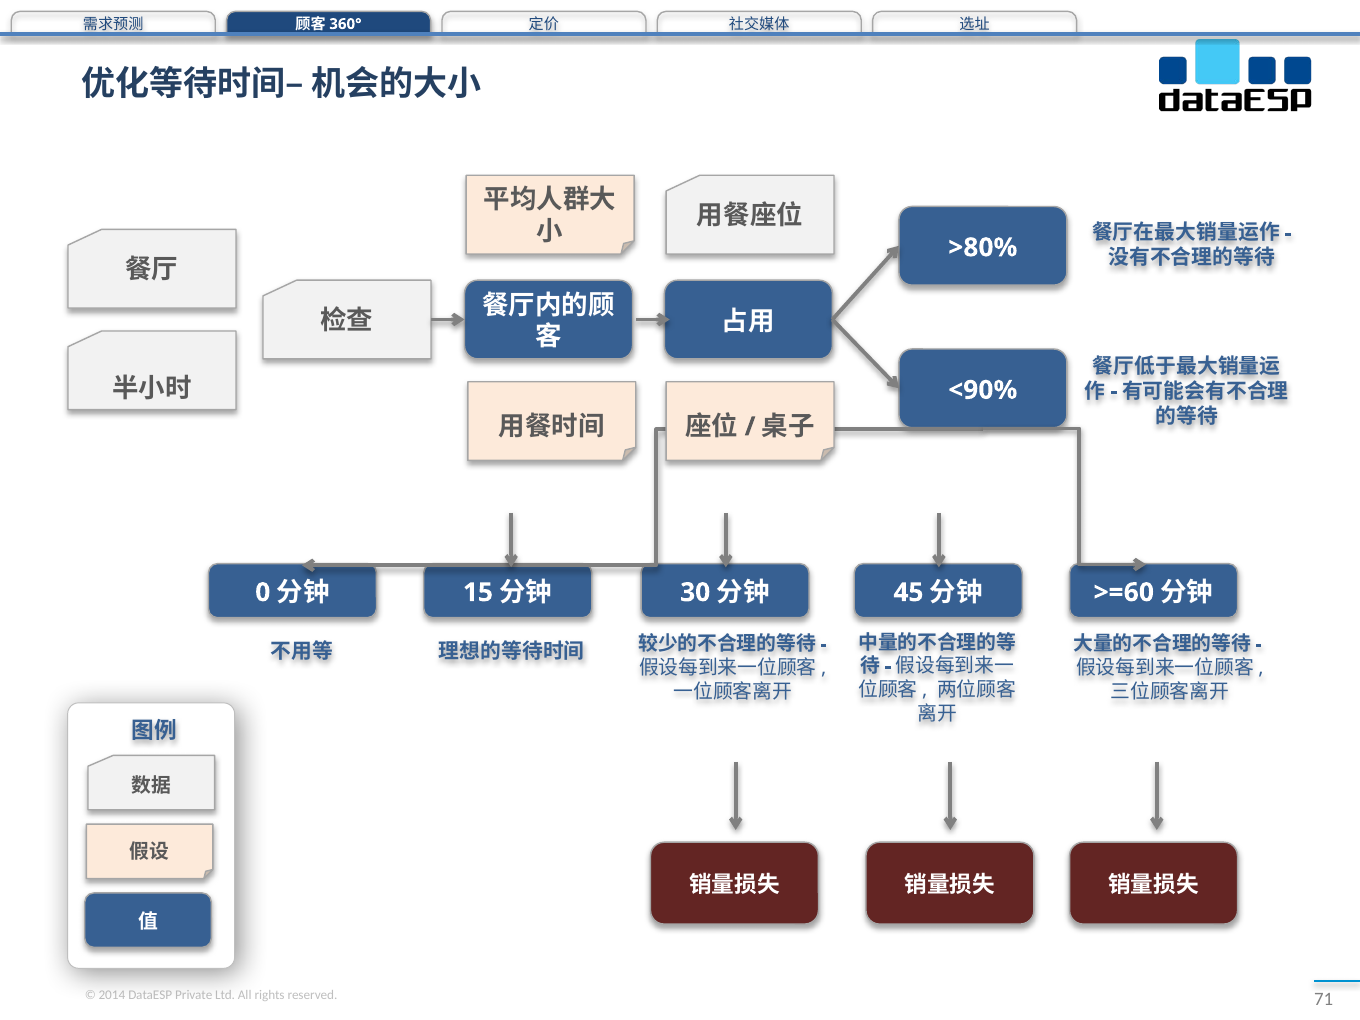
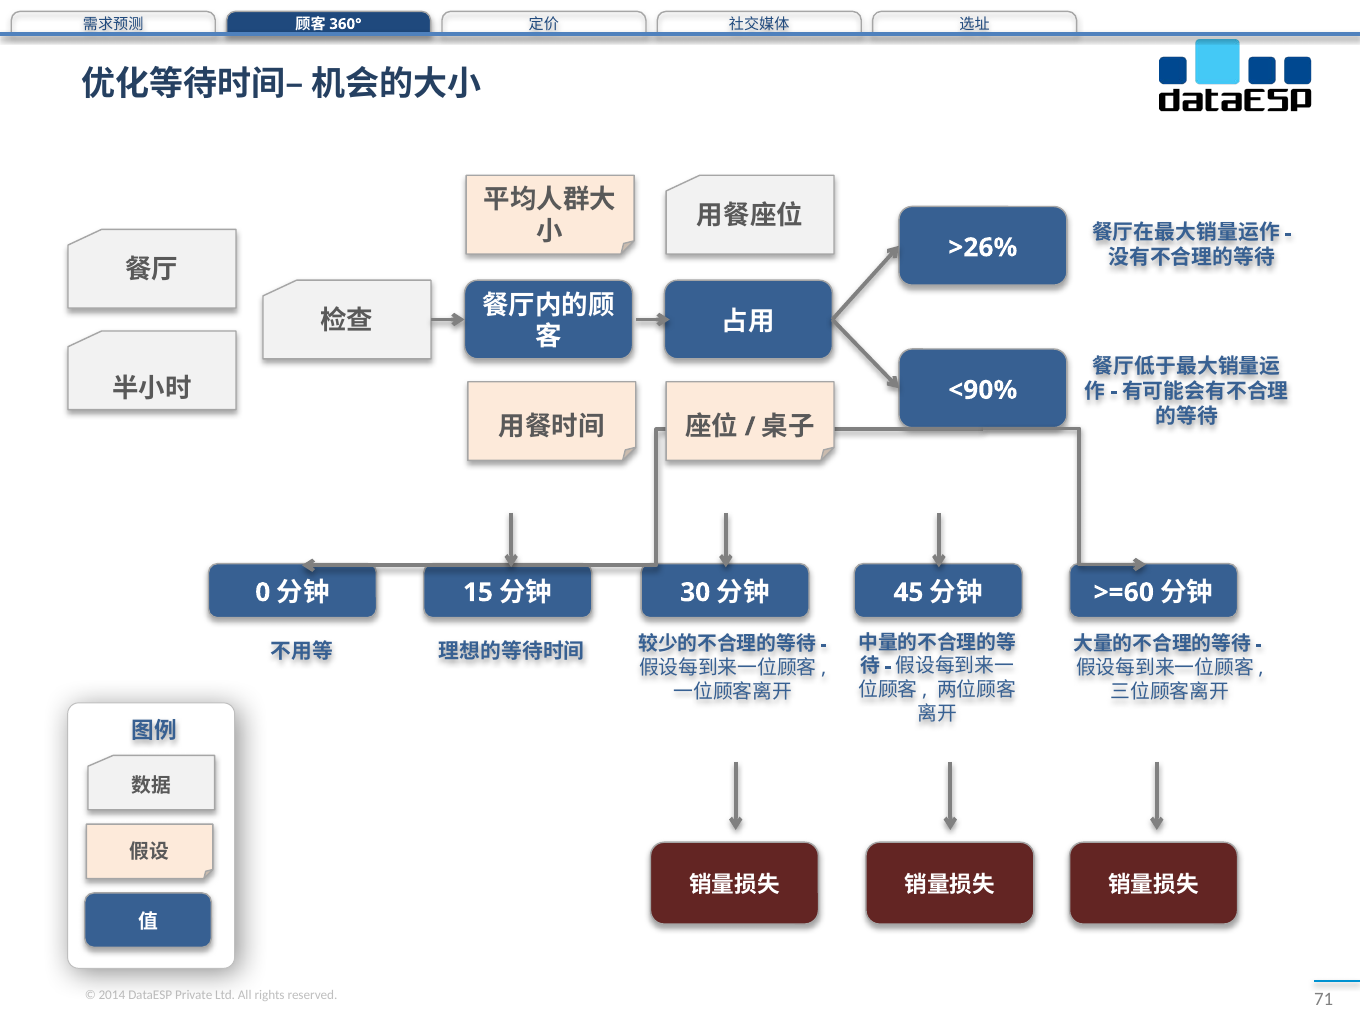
>80%: >80% -> >26%
